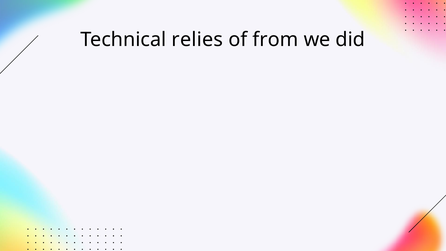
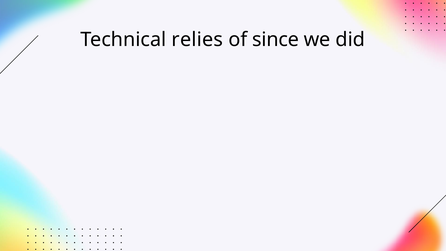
from: from -> since
